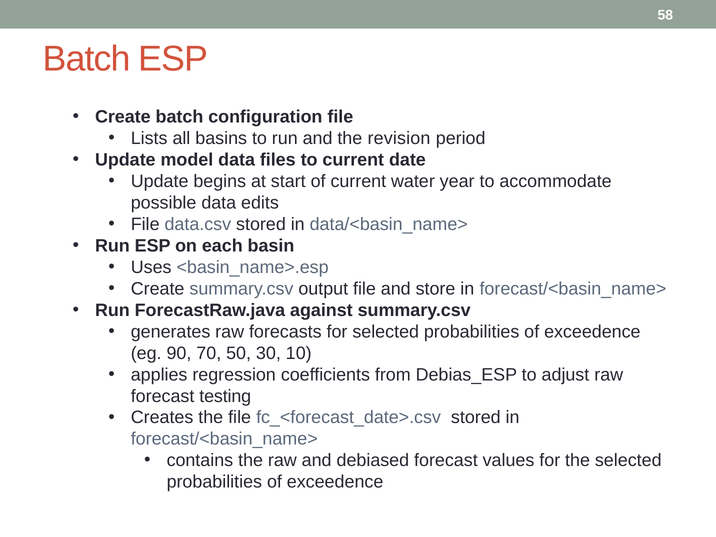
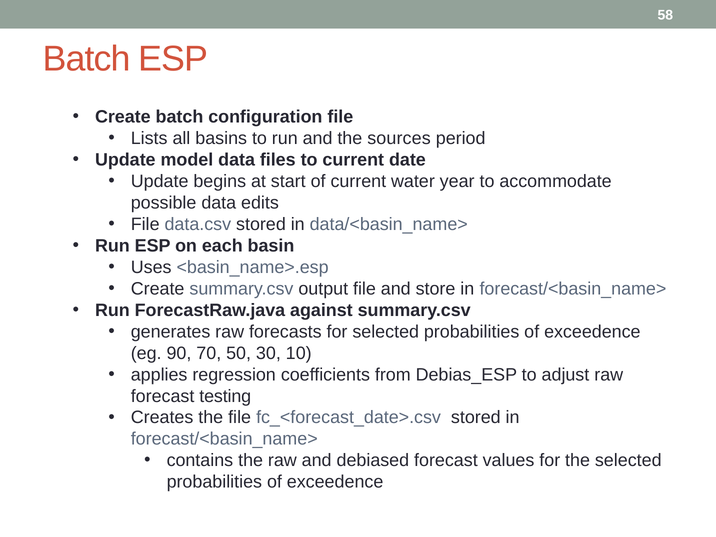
revision: revision -> sources
